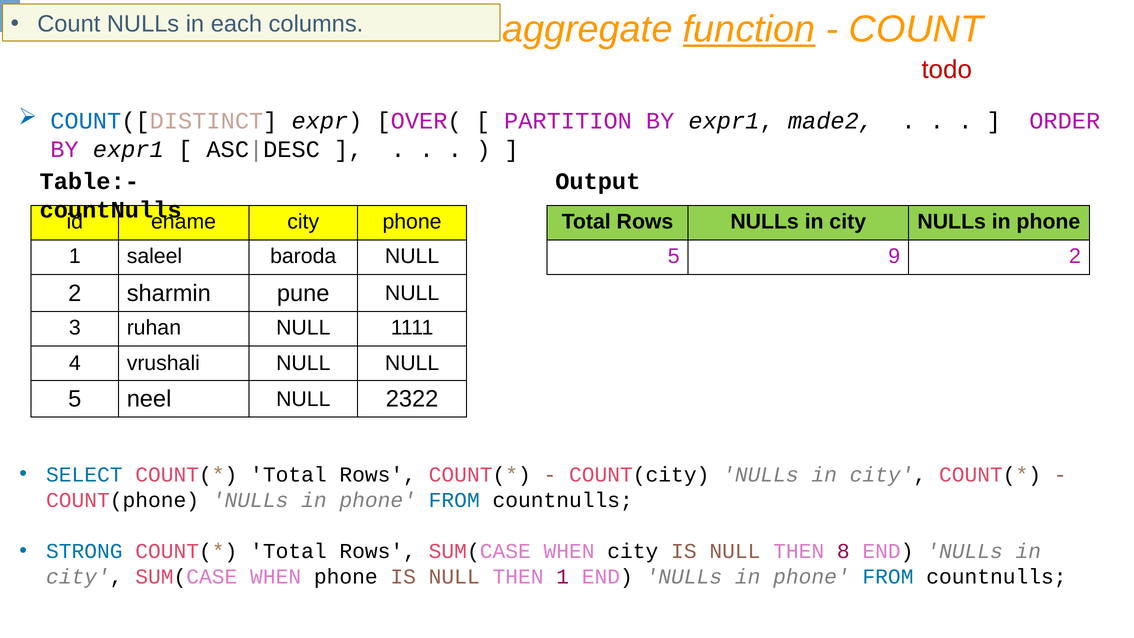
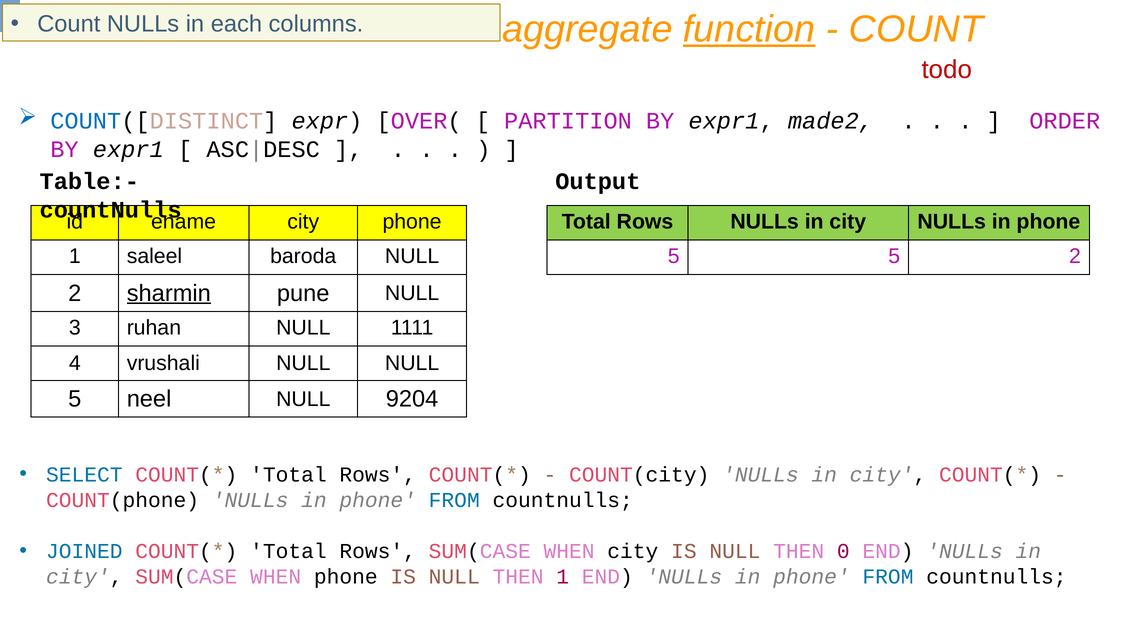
5 9: 9 -> 5
sharmin underline: none -> present
2322: 2322 -> 9204
STRONG: STRONG -> JOINED
8: 8 -> 0
